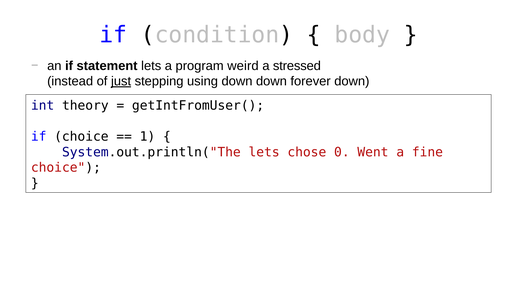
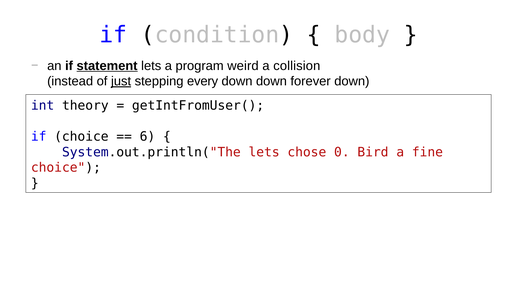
statement underline: none -> present
stressed: stressed -> collision
using: using -> every
1: 1 -> 6
Went: Went -> Bird
